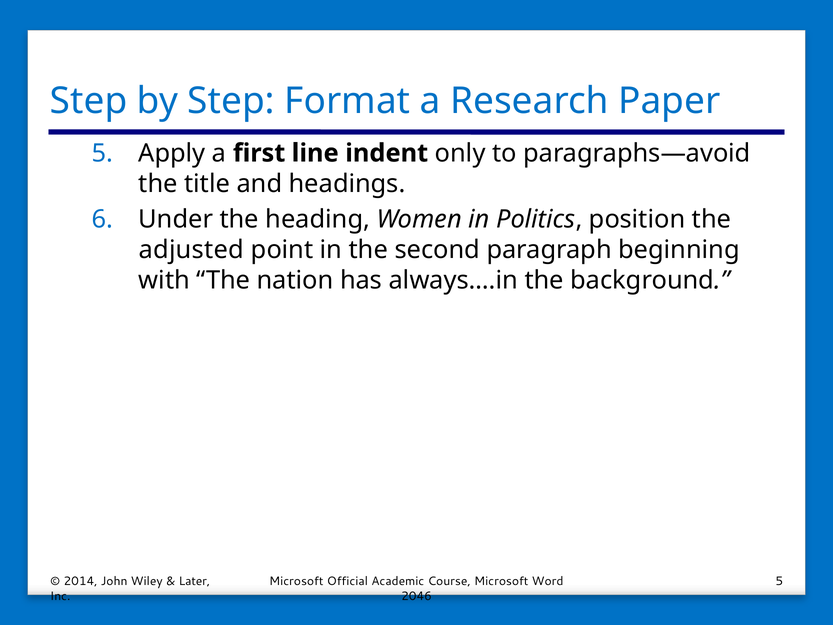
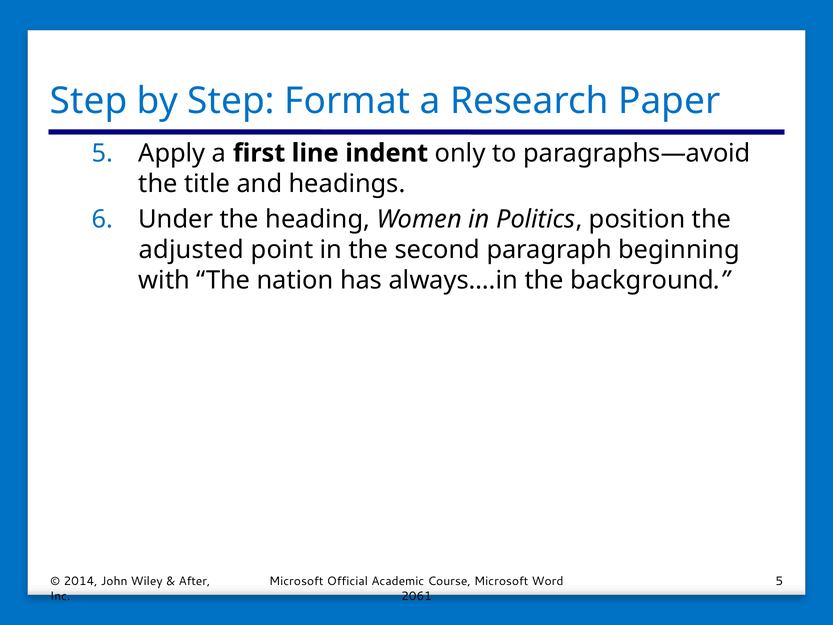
Later: Later -> After
2046: 2046 -> 2061
